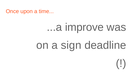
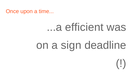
improve: improve -> efficient
